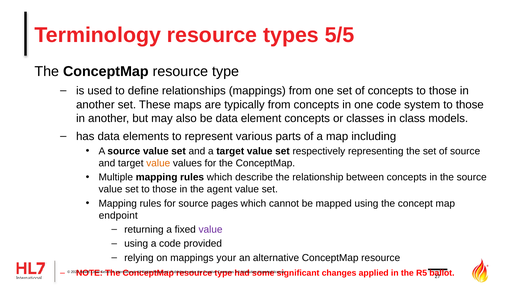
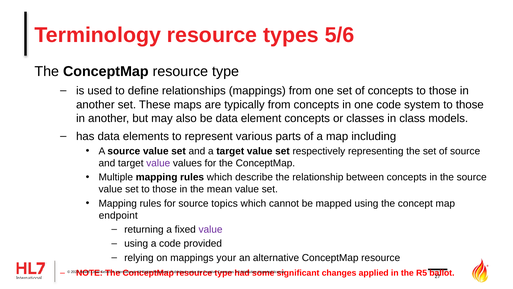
5/5: 5/5 -> 5/6
value at (158, 163) colour: orange -> purple
agent: agent -> mean
pages: pages -> topics
